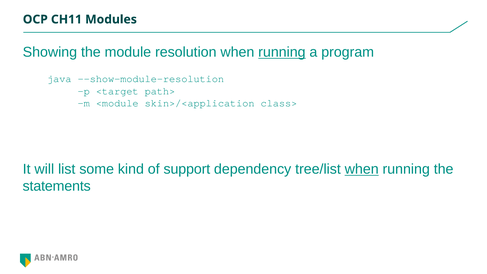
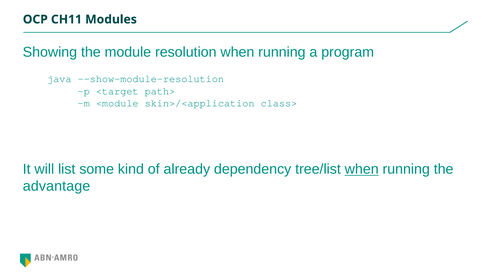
running at (282, 52) underline: present -> none
support: support -> already
statements: statements -> advantage
